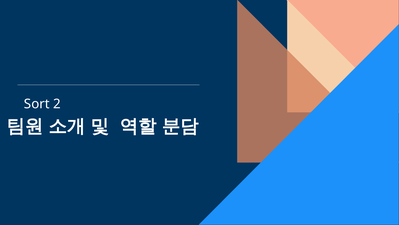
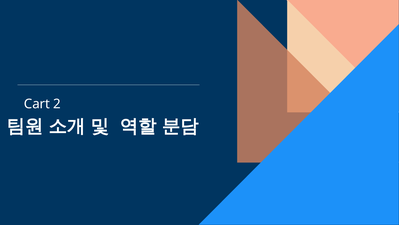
Sort: Sort -> Cart
